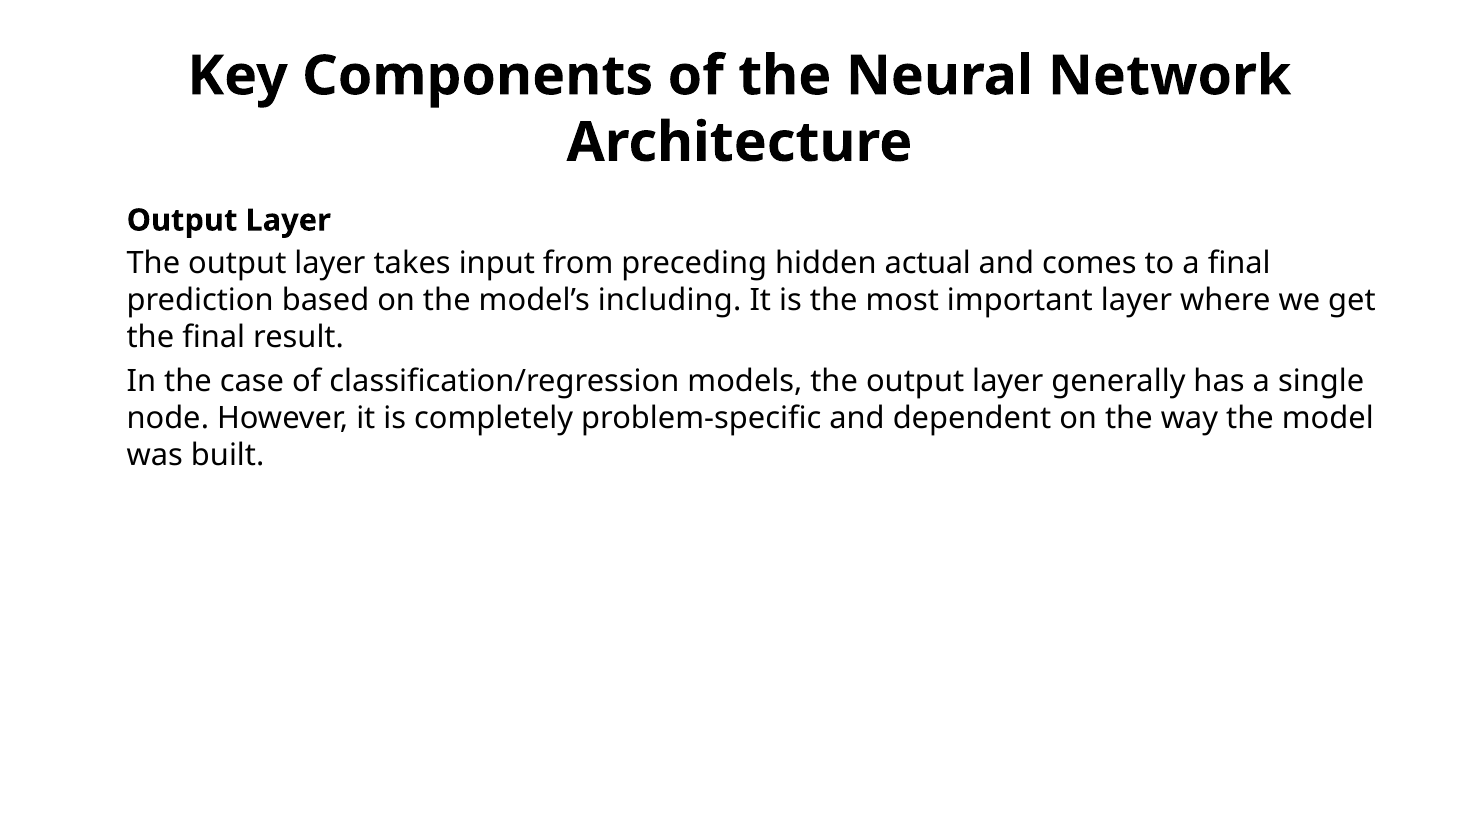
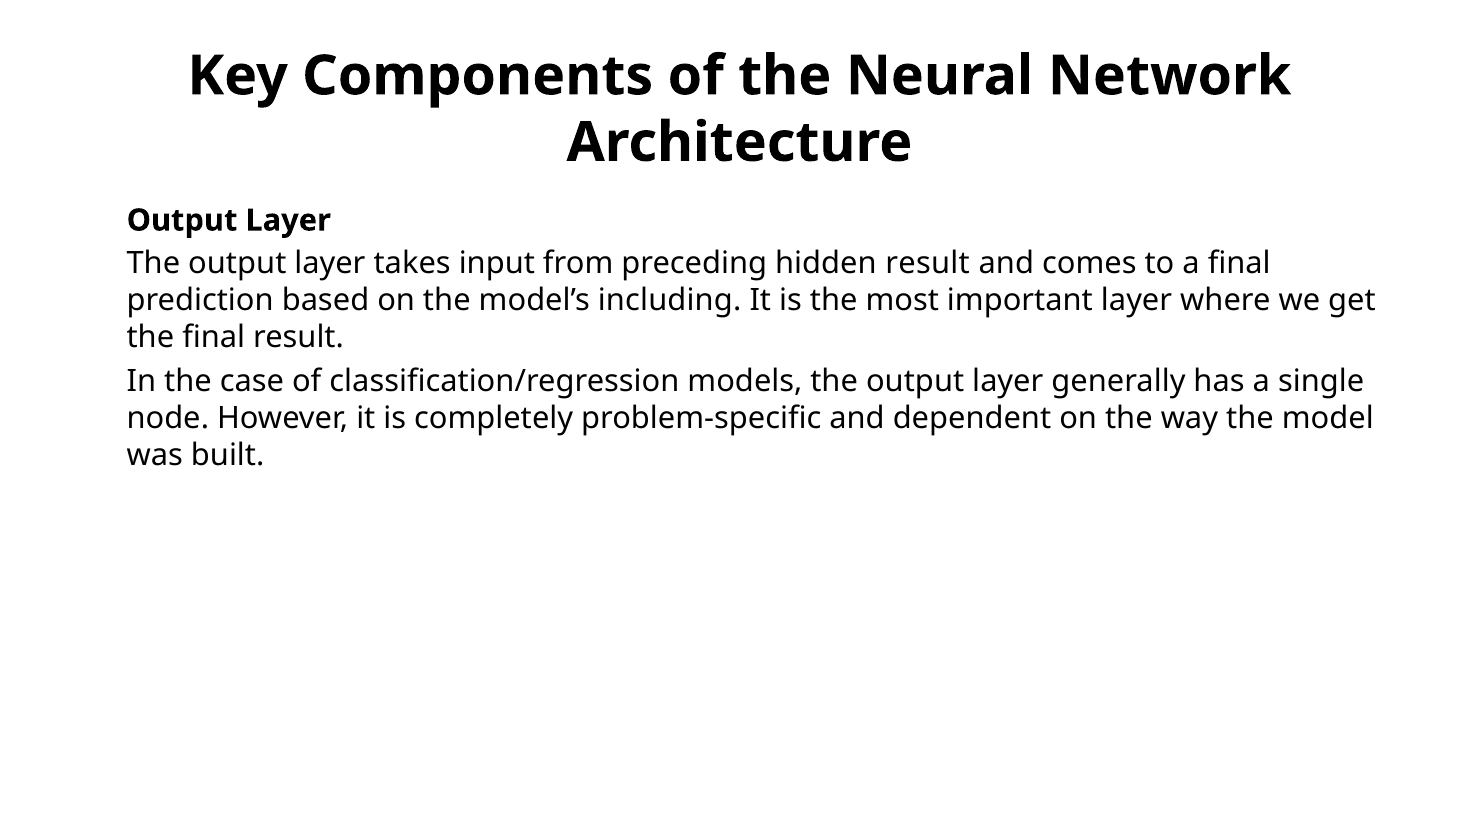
hidden actual: actual -> result
